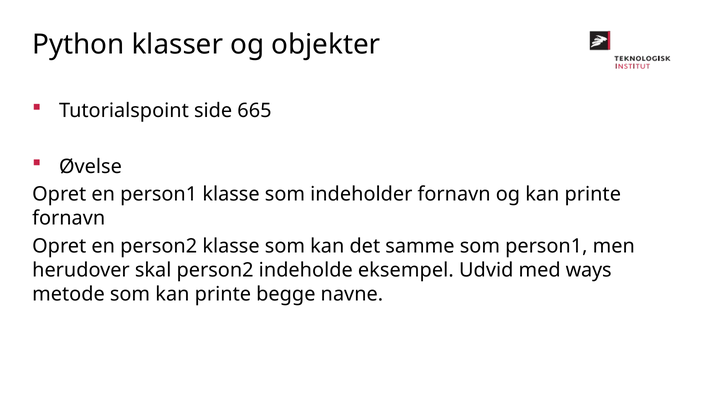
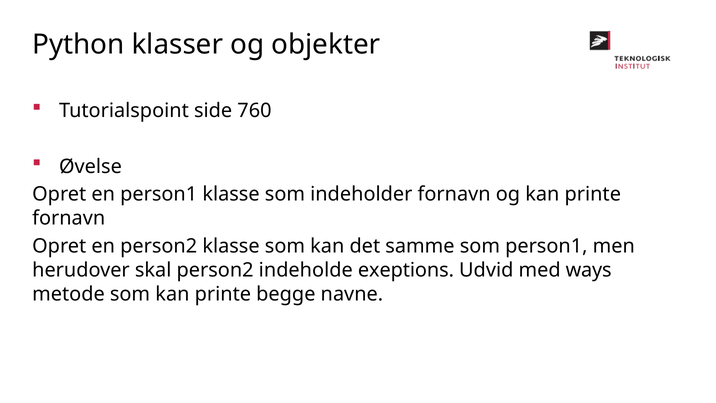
665: 665 -> 760
eksempel: eksempel -> exeptions
